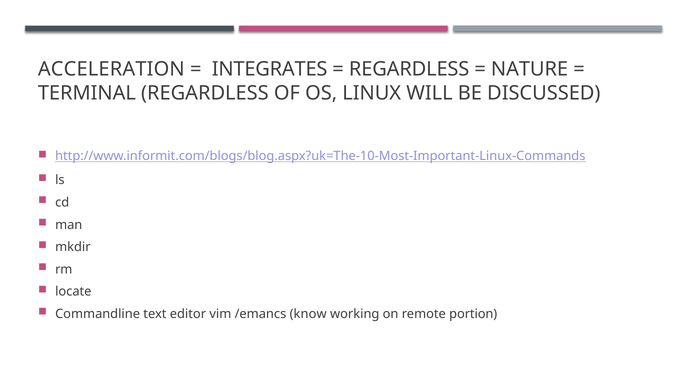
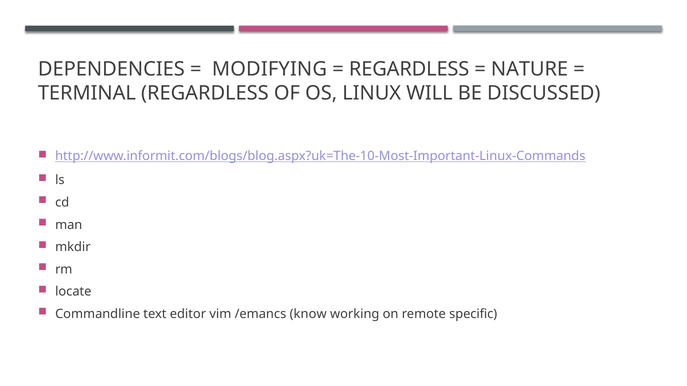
ACCELERATION: ACCELERATION -> DEPENDENCIES
INTEGRATES: INTEGRATES -> MODIFYING
portion: portion -> specific
